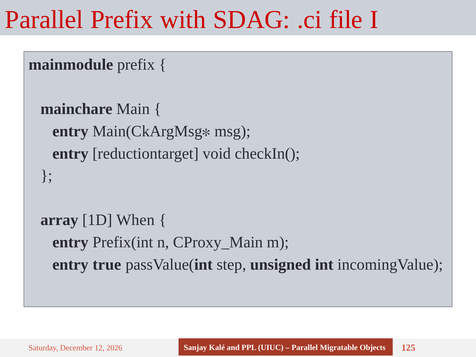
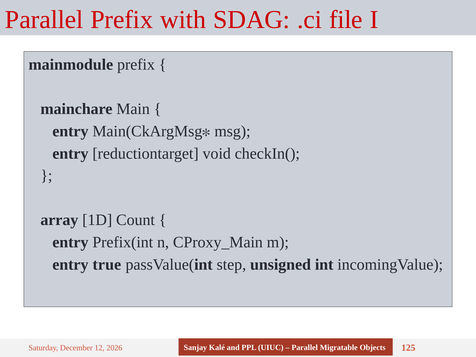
When: When -> Count
